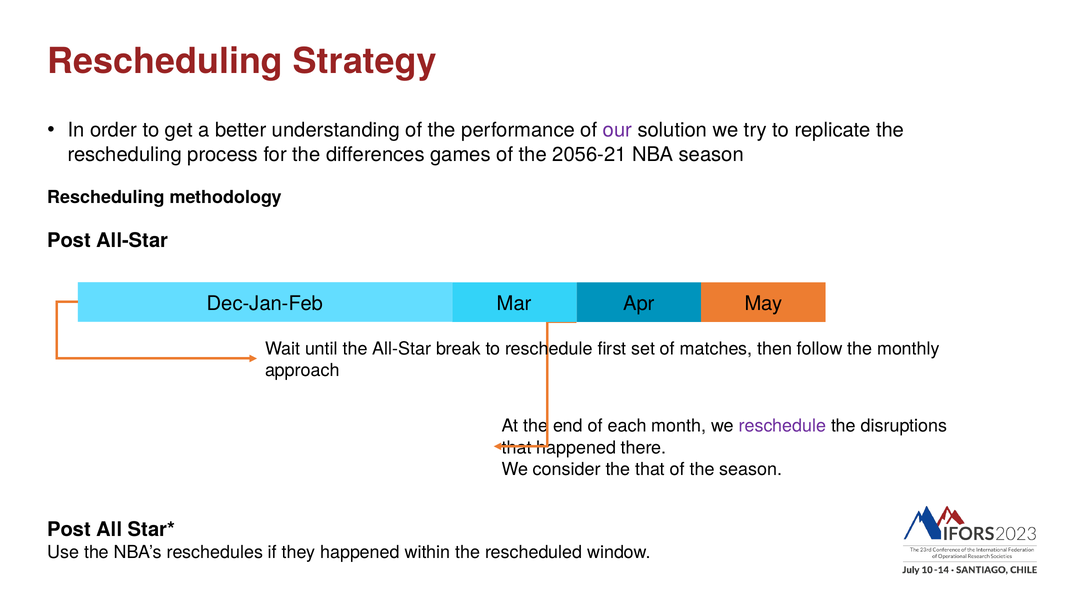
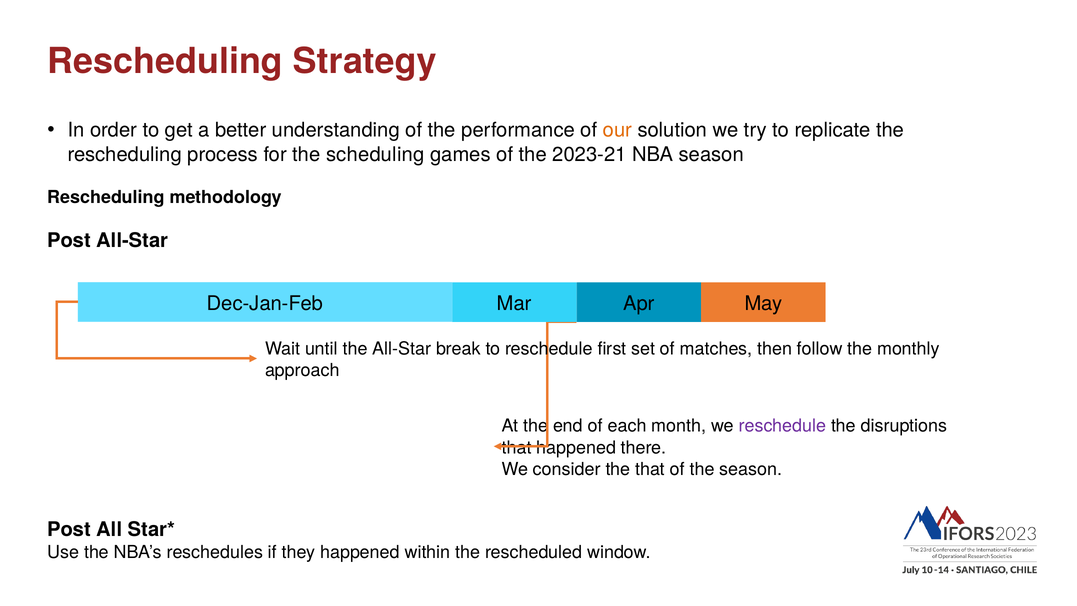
our colour: purple -> orange
differences: differences -> scheduling
2056-21: 2056-21 -> 2023-21
